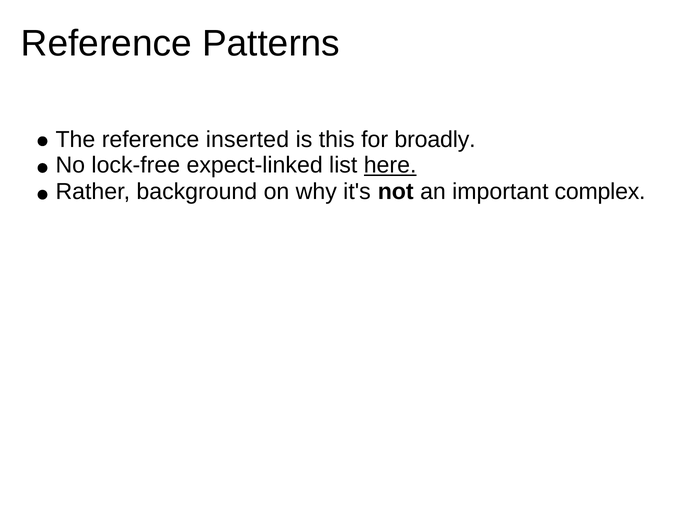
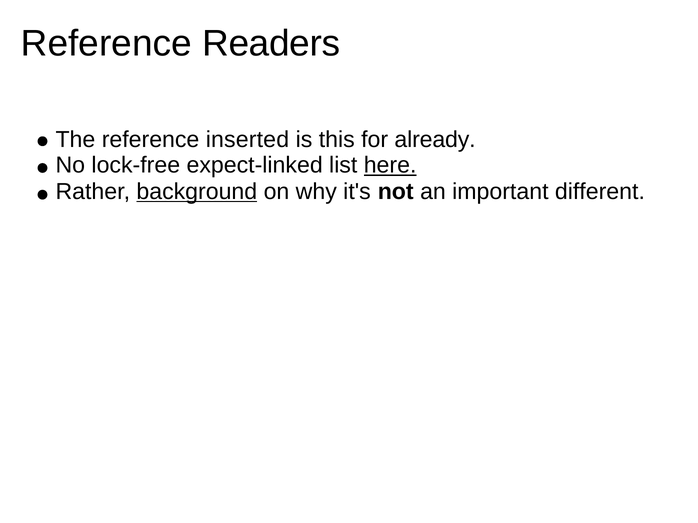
Patterns: Patterns -> Readers
broadly: broadly -> already
background underline: none -> present
complex: complex -> different
